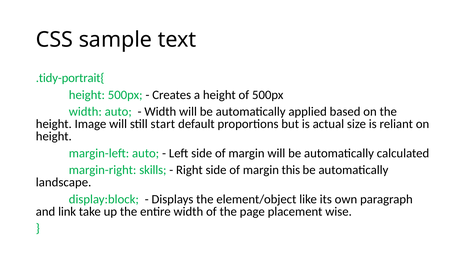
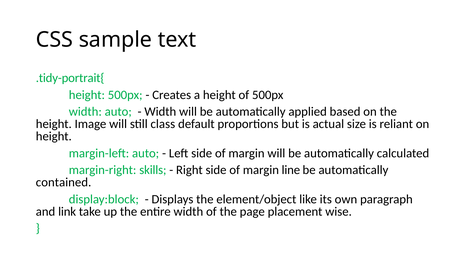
start: start -> class
this: this -> line
landscape: landscape -> contained
